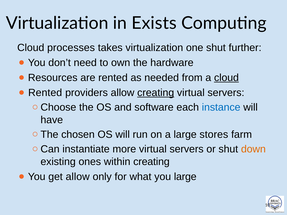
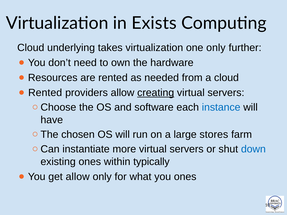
processes: processes -> underlying
one shut: shut -> only
cloud at (226, 78) underline: present -> none
down colour: orange -> blue
within creating: creating -> typically
you large: large -> ones
